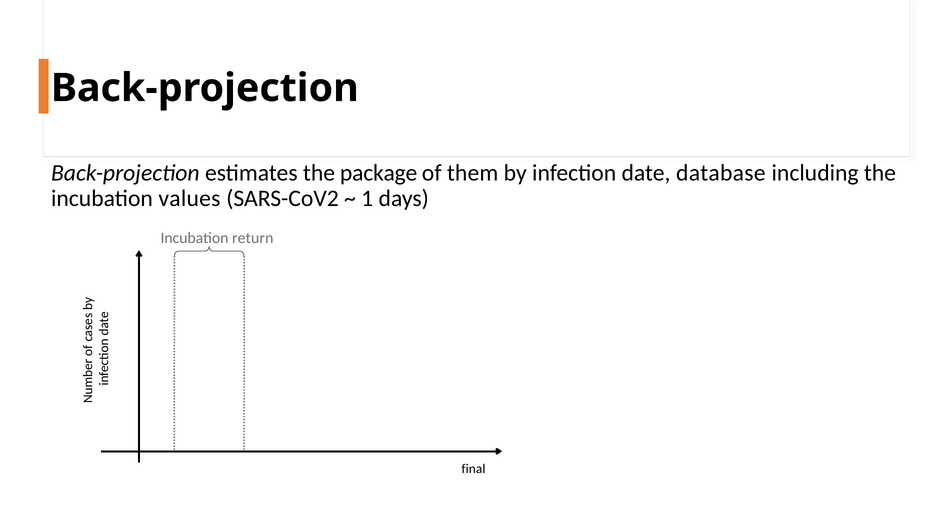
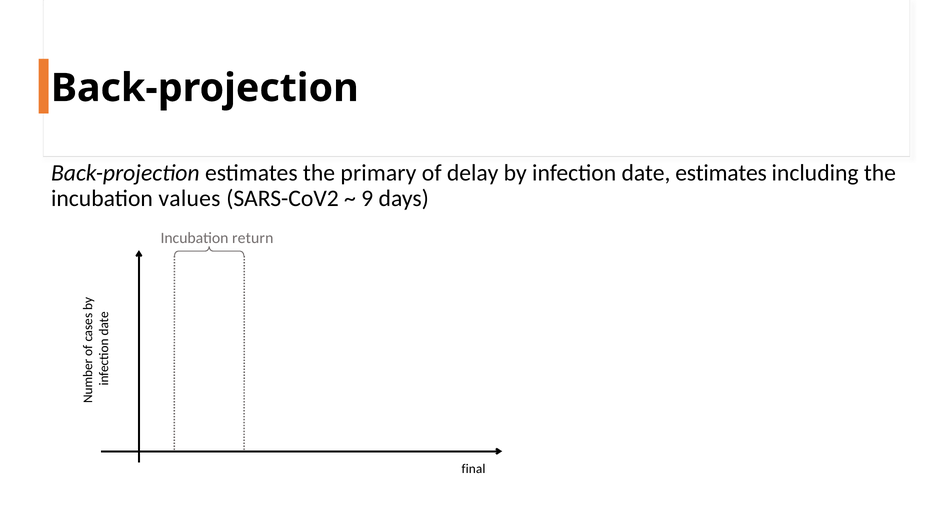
package: package -> primary
them: them -> delay
date database: database -> estimates
1: 1 -> 9
